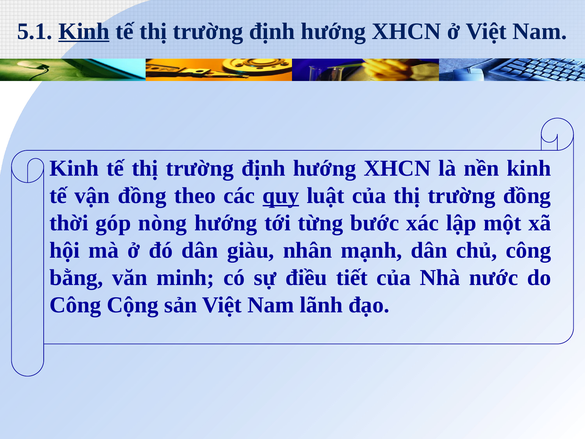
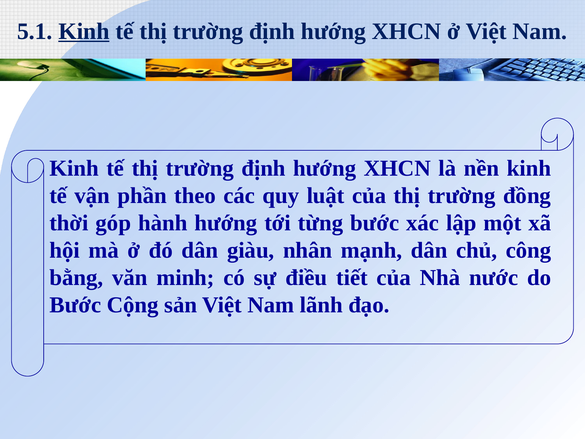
vận đồng: đồng -> phần
quy underline: present -> none
nòng: nòng -> hành
Công at (75, 305): Công -> Bước
